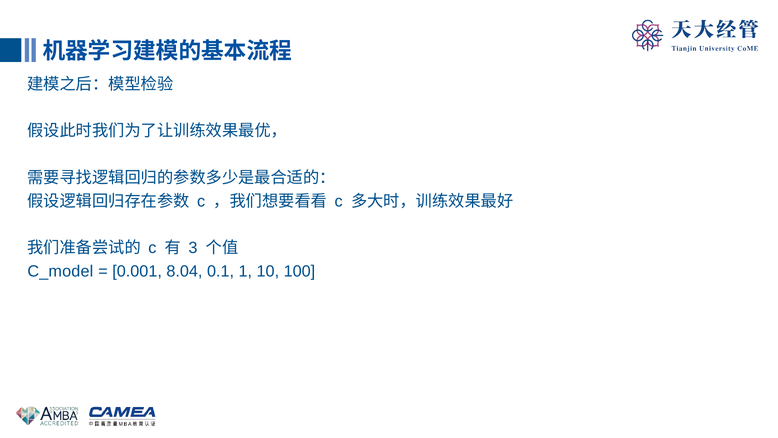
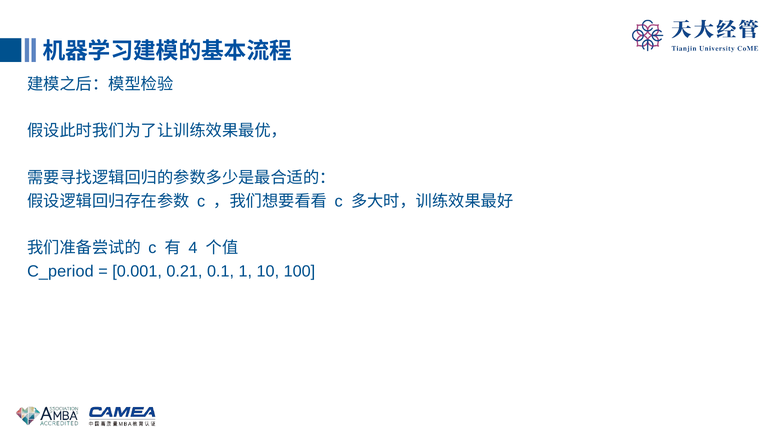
3: 3 -> 4
C_model: C_model -> C_period
8.04: 8.04 -> 0.21
